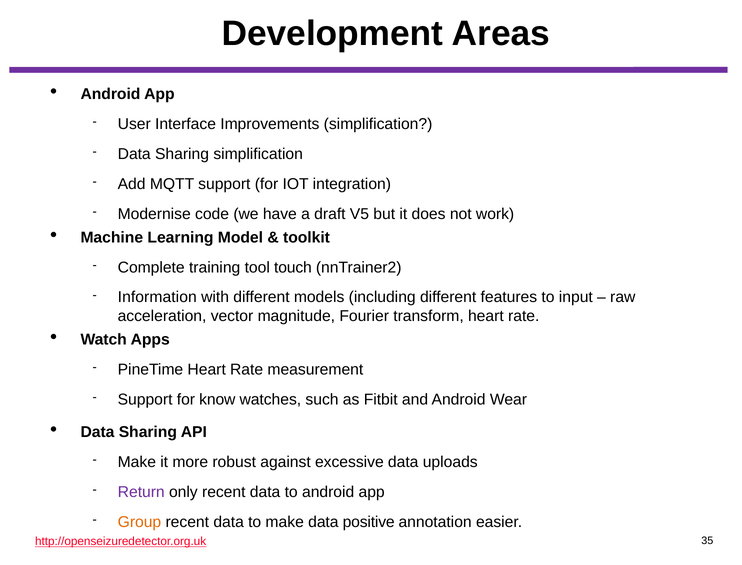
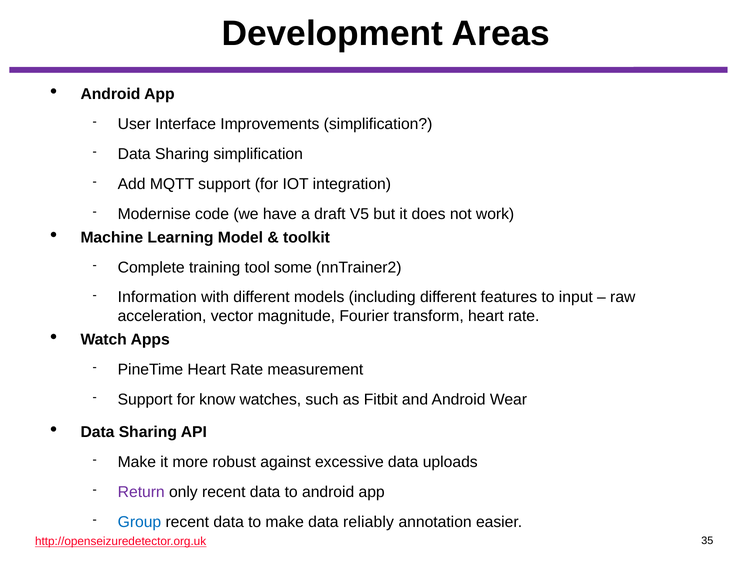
touch: touch -> some
Group colour: orange -> blue
positive: positive -> reliably
